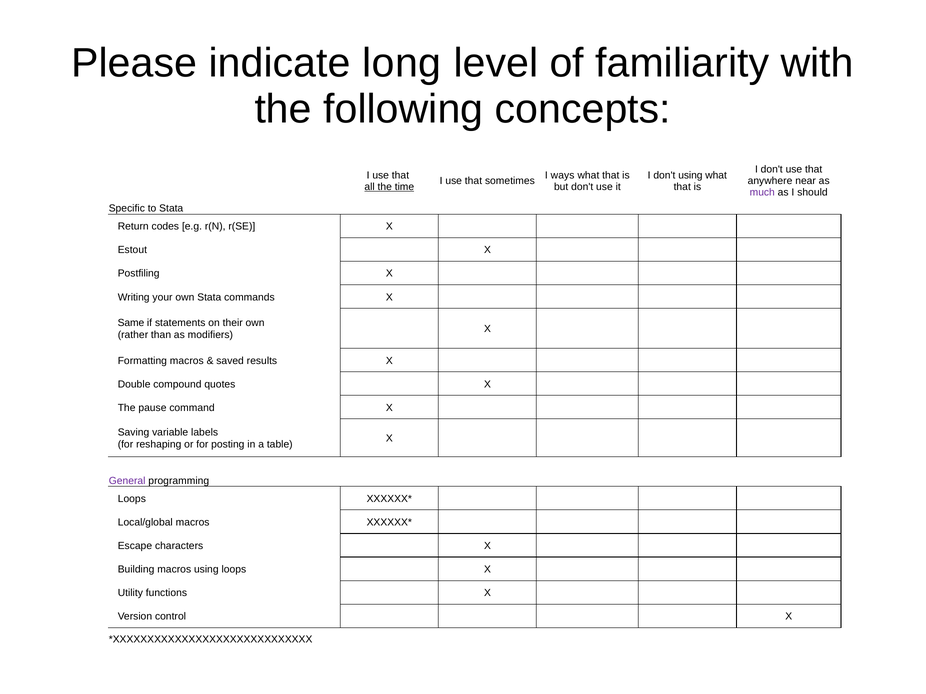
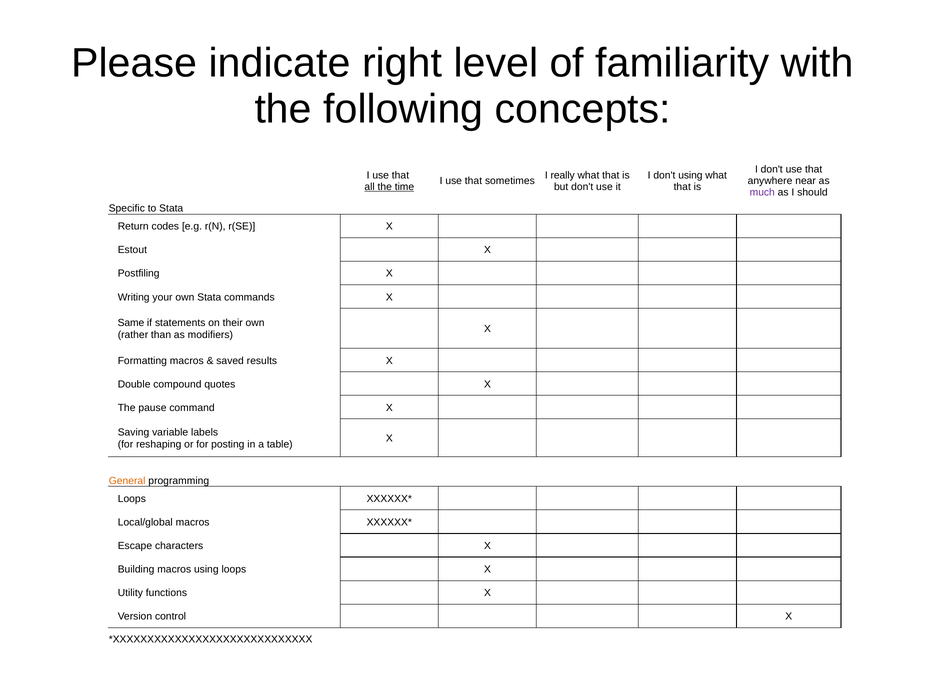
long: long -> right
ways: ways -> really
General colour: purple -> orange
